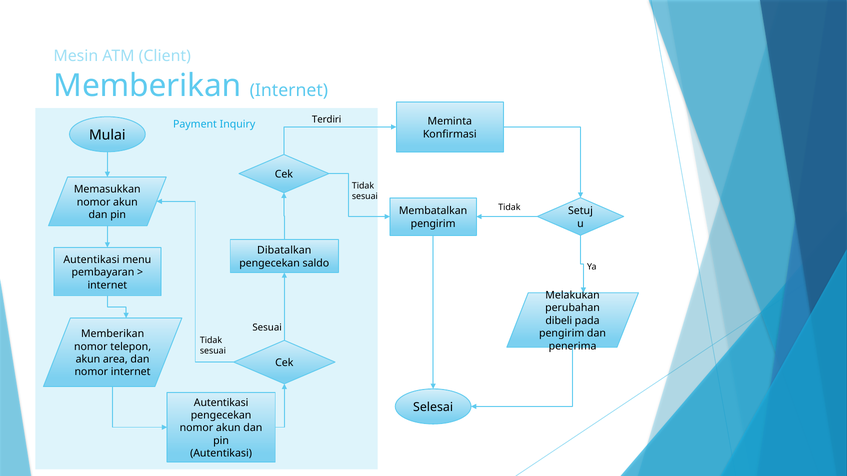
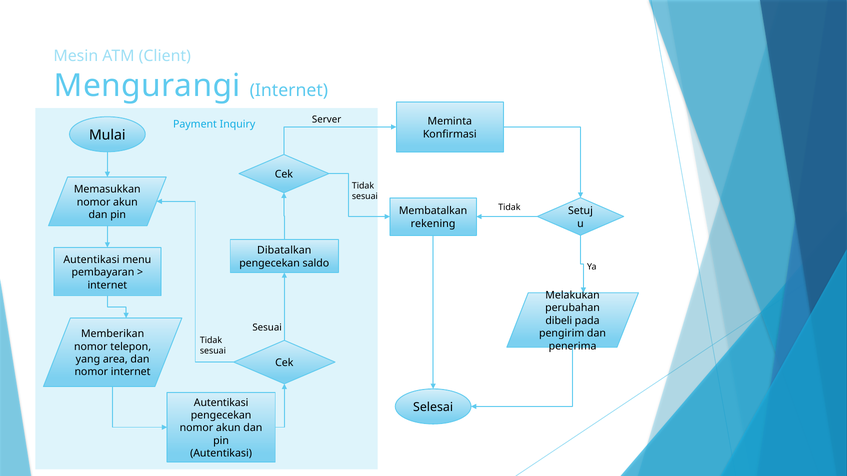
Memberikan at (147, 86): Memberikan -> Mengurangi
Terdiri: Terdiri -> Server
pengirim at (433, 224): pengirim -> rekening
akun at (88, 360): akun -> yang
